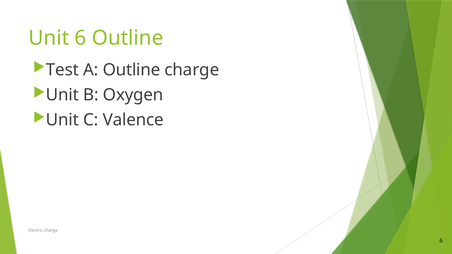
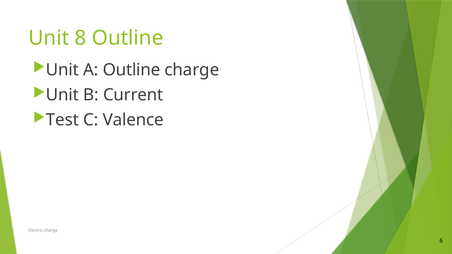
Unit 6: 6 -> 8
Test at (62, 70): Test -> Unit
Oxygen: Oxygen -> Current
Unit at (62, 120): Unit -> Test
